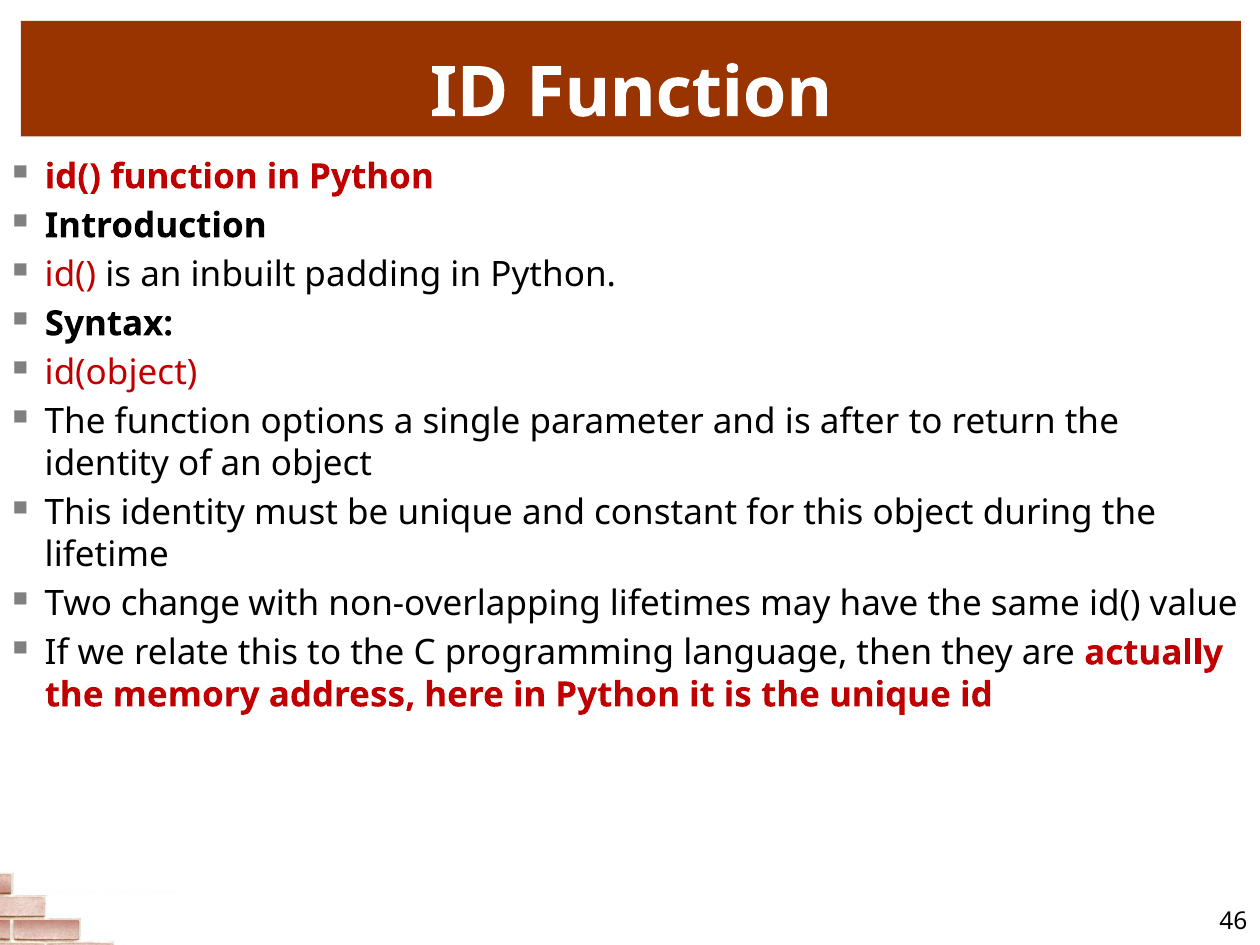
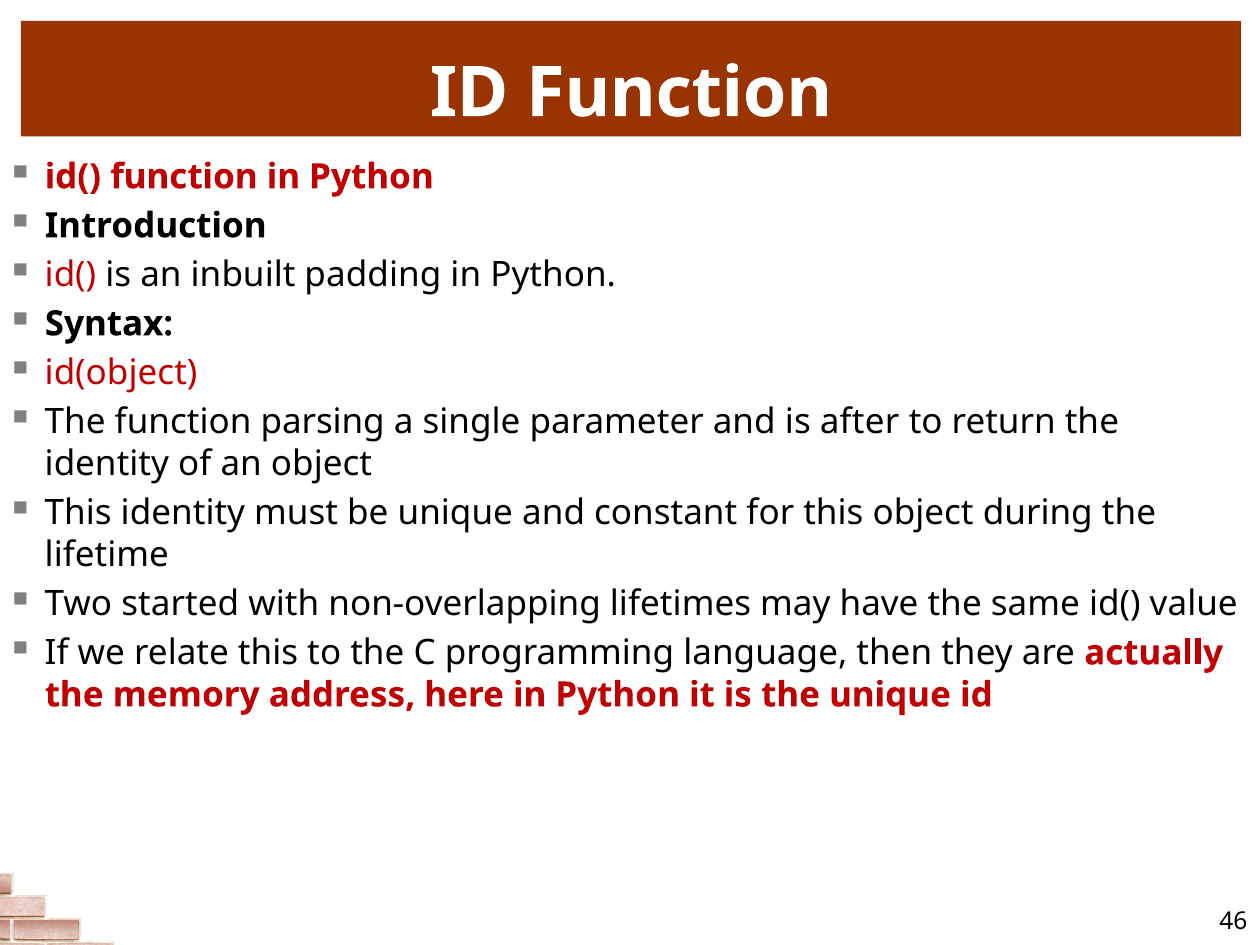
options: options -> parsing
change: change -> started
